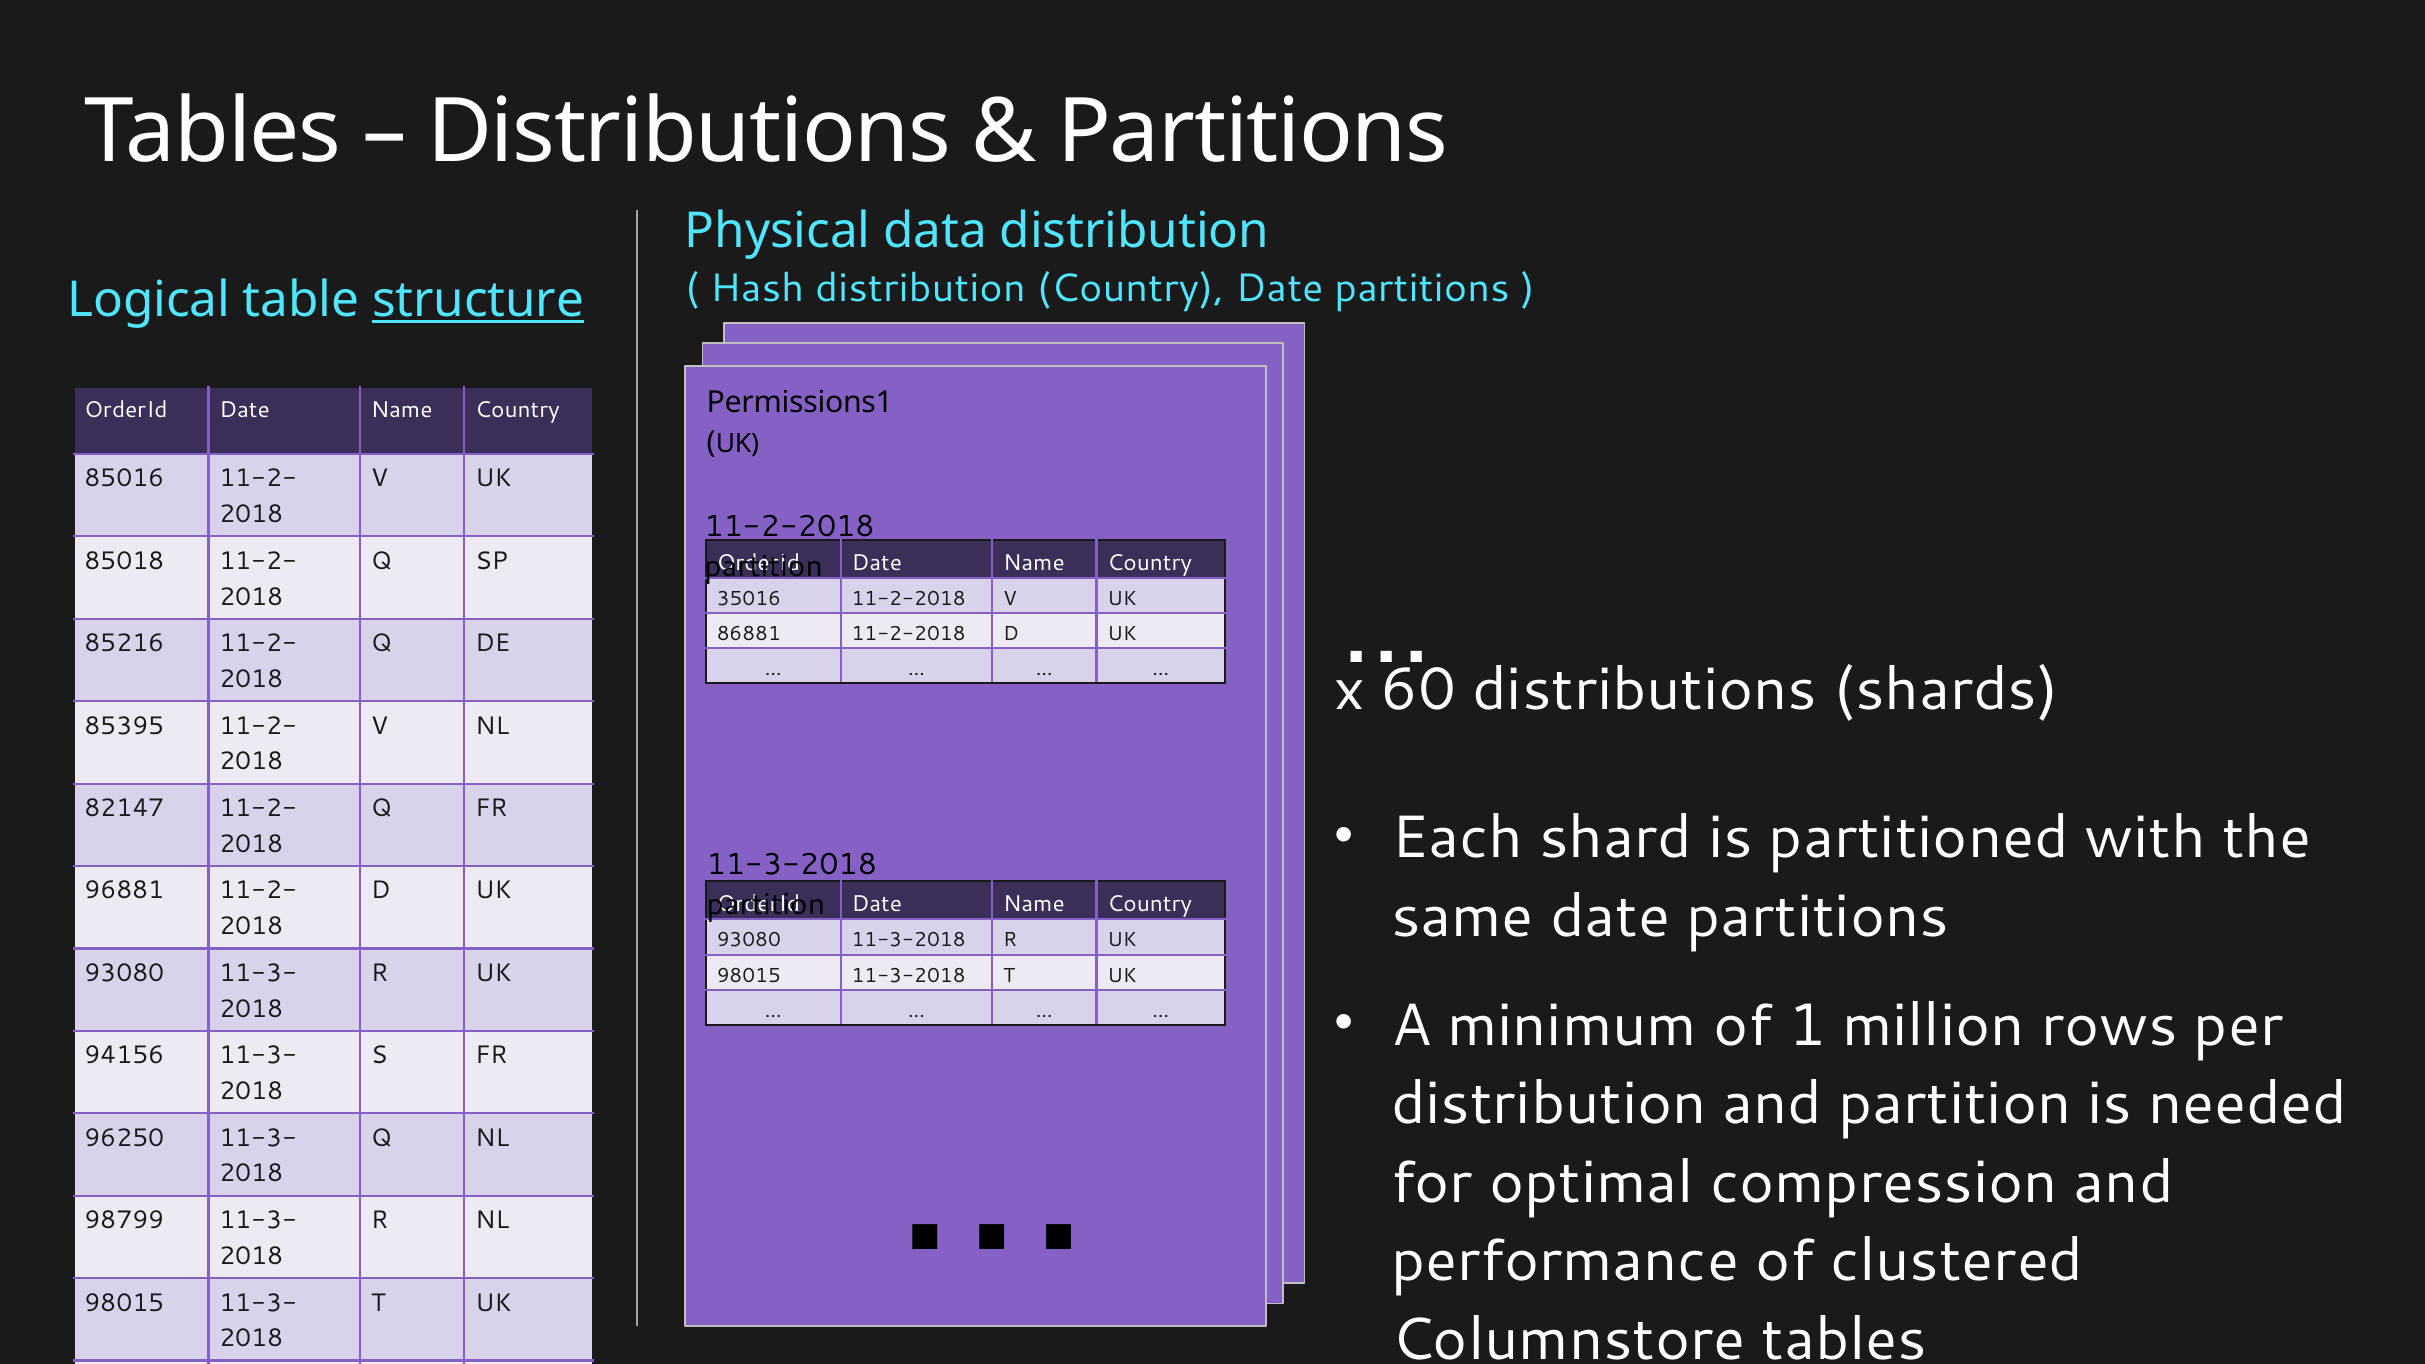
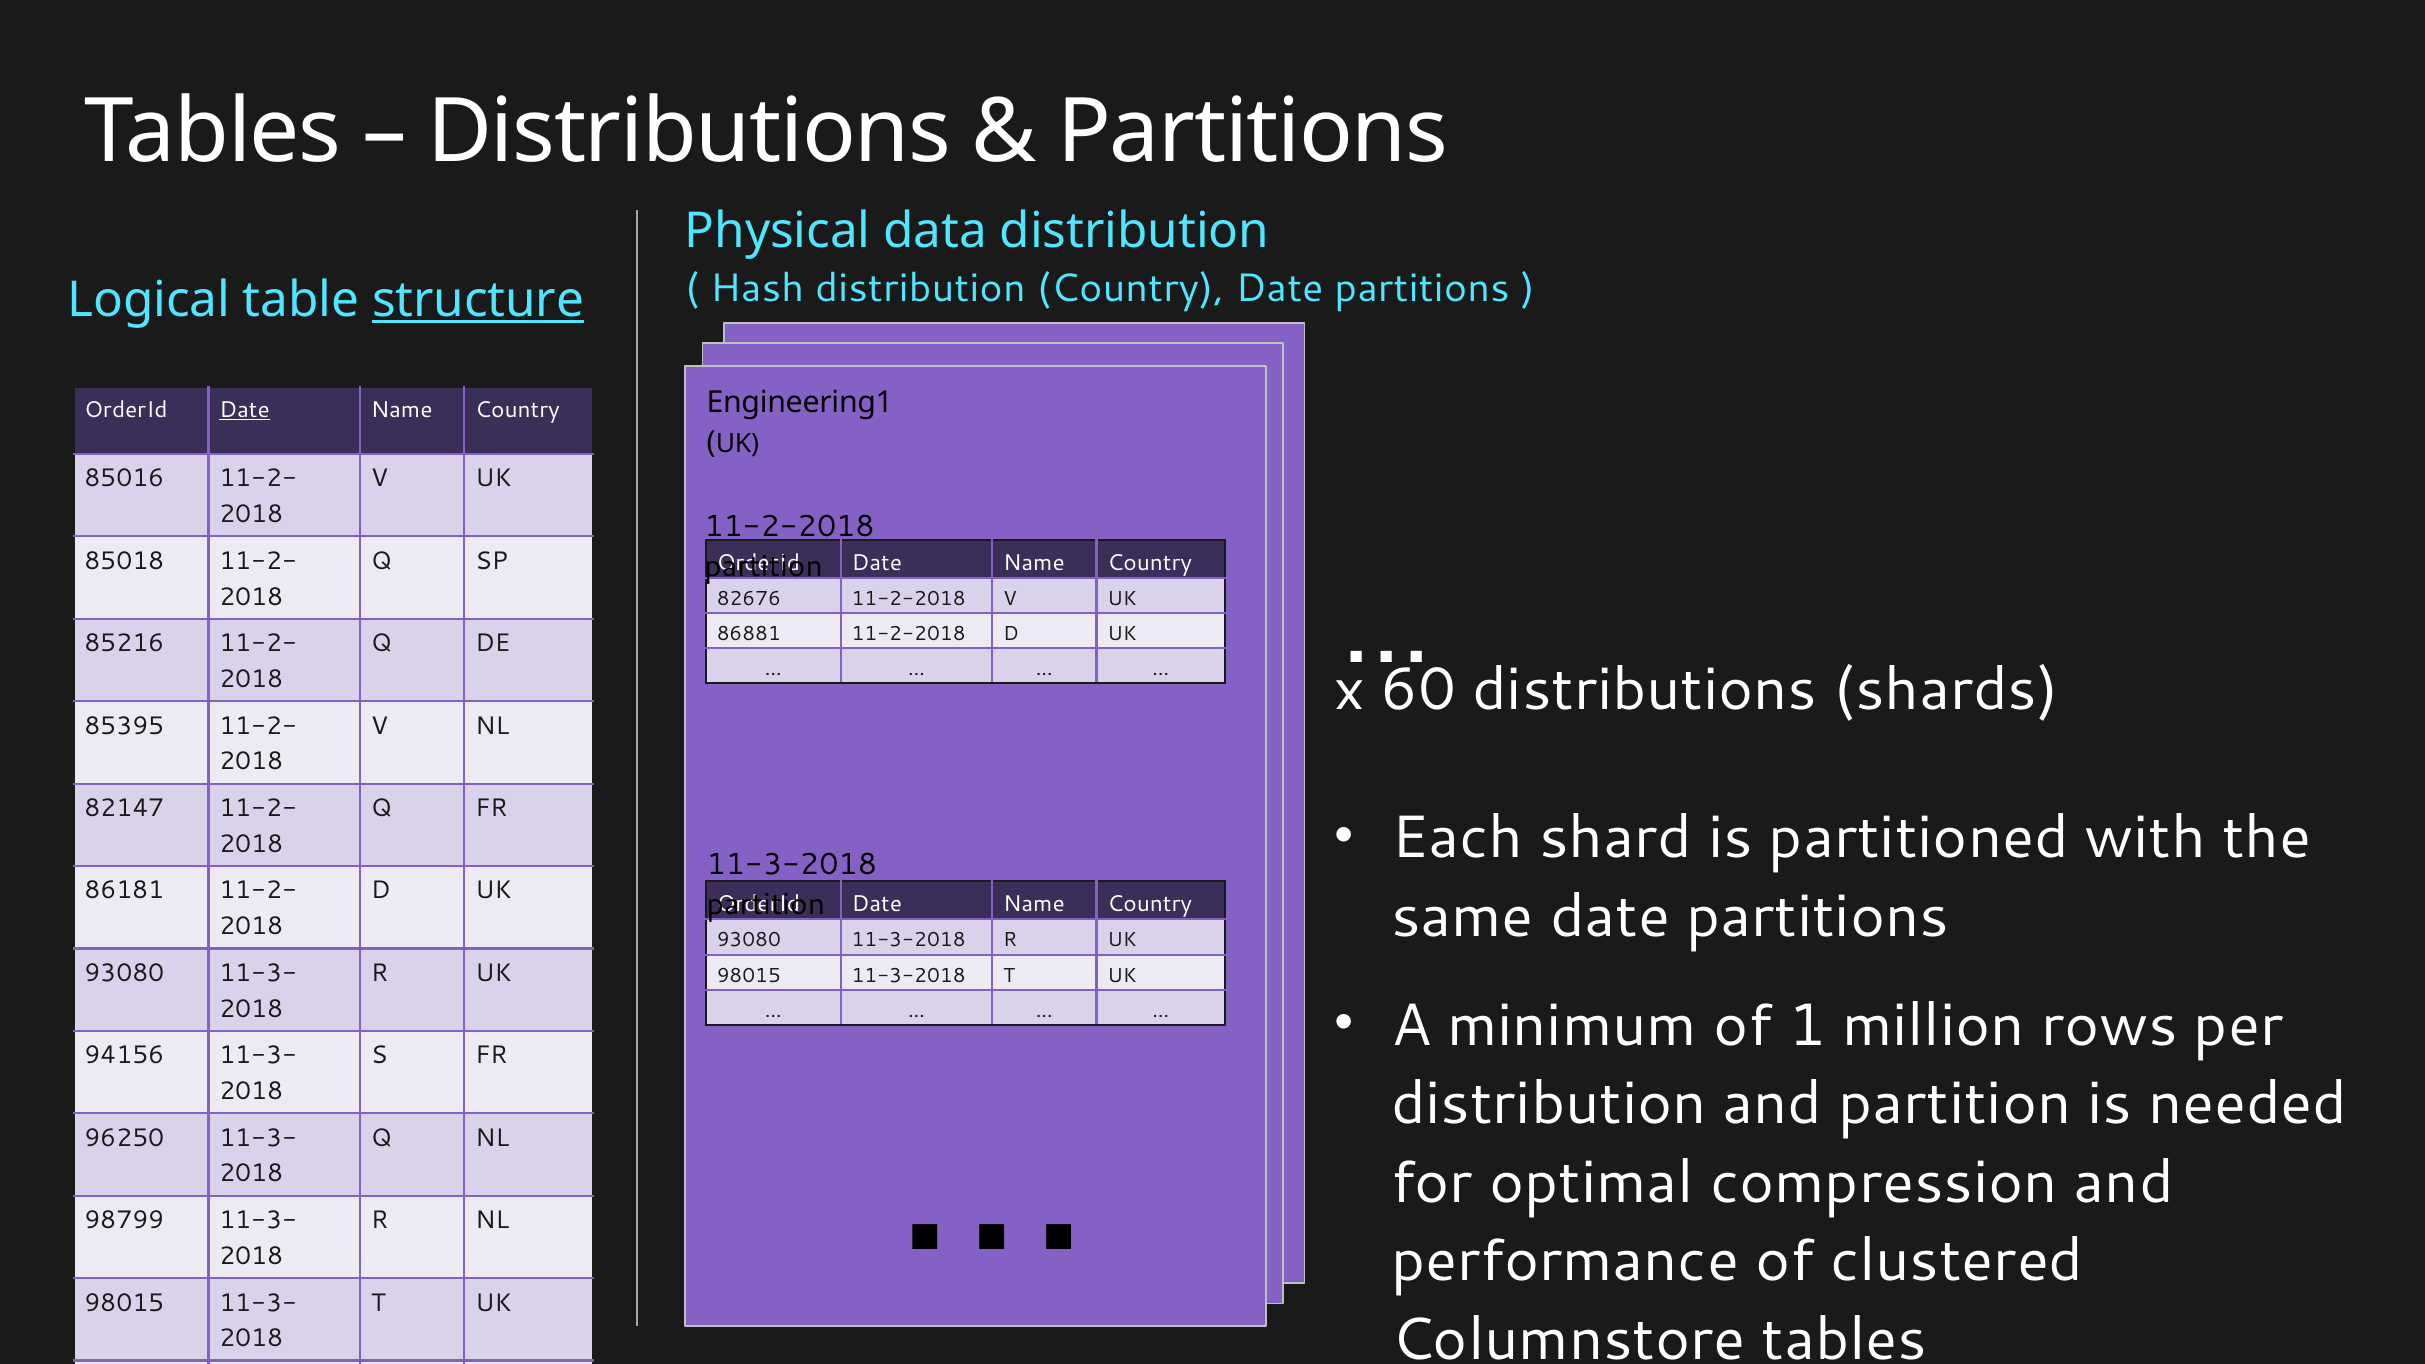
Permissions1: Permissions1 -> Engineering1
Date at (245, 410) underline: none -> present
35016: 35016 -> 82676
96881: 96881 -> 86181
